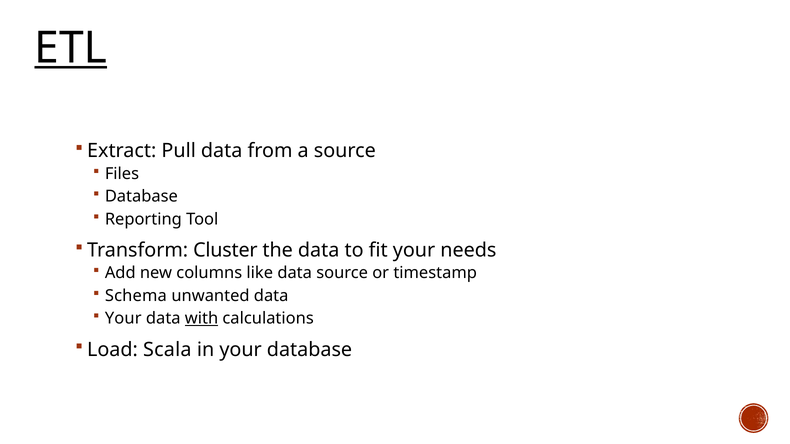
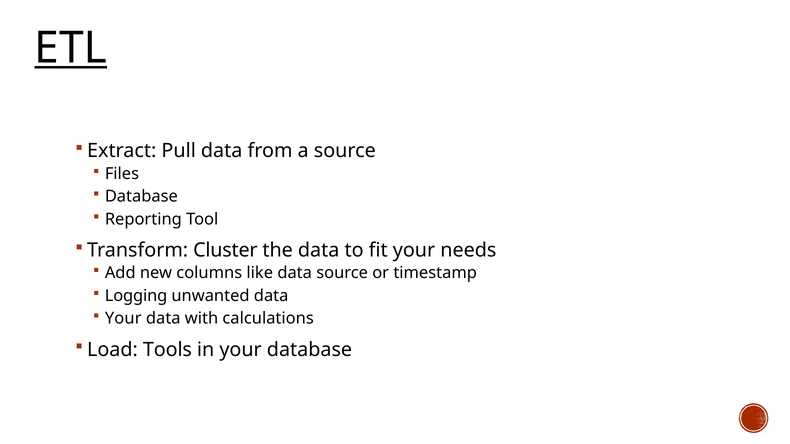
Schema: Schema -> Logging
with underline: present -> none
Scala: Scala -> Tools
